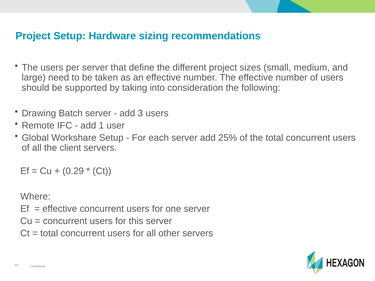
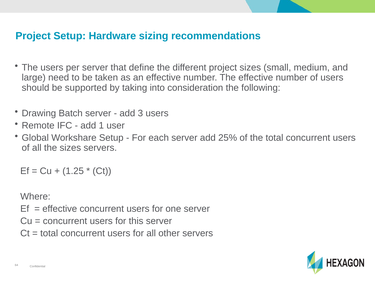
the client: client -> sizes
0.29: 0.29 -> 1.25
